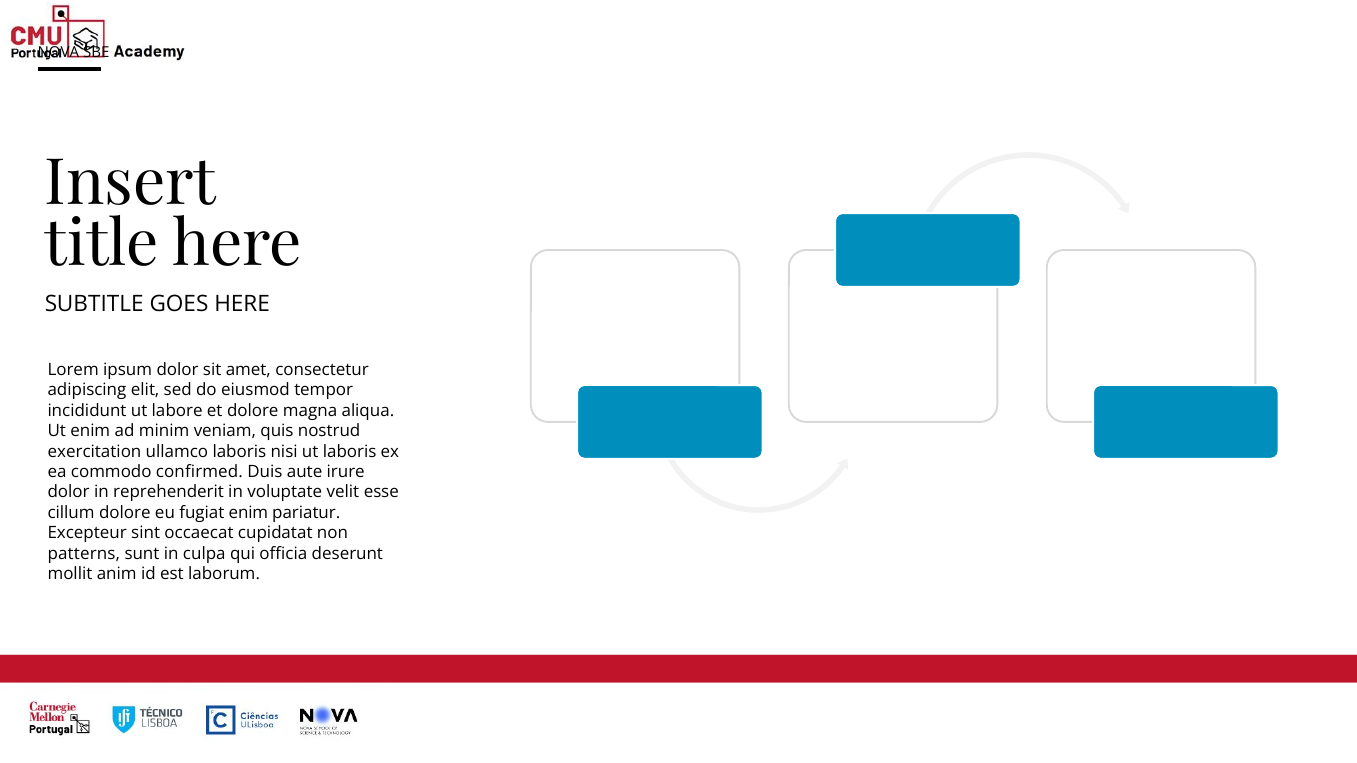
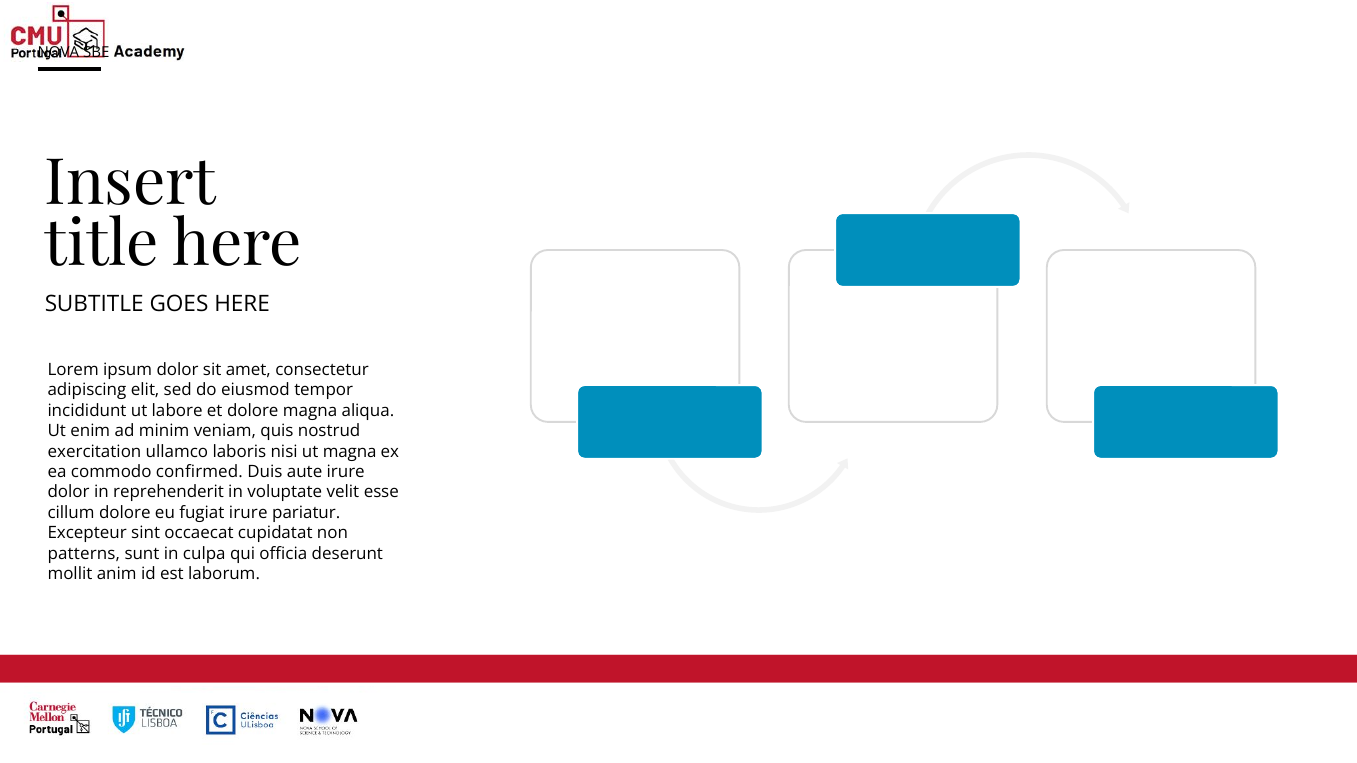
ut laboris: laboris -> magna
fugiat enim: enim -> irure
